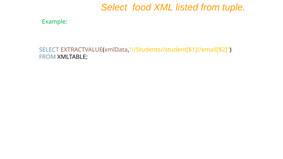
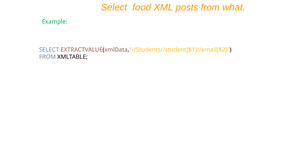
listed: listed -> posts
tuple: tuple -> what
